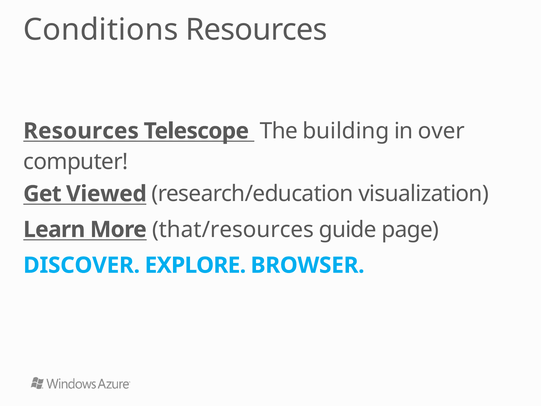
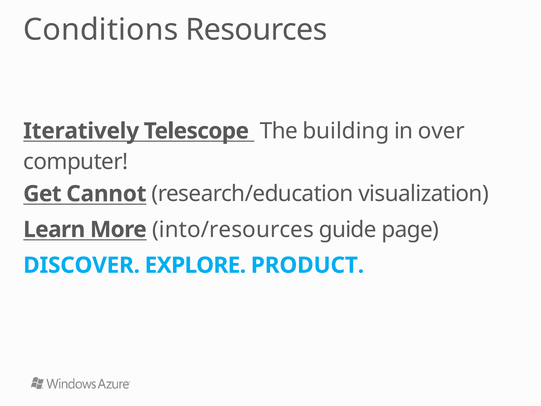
Resources at (81, 131): Resources -> Iteratively
Viewed: Viewed -> Cannot
that/resources: that/resources -> into/resources
BROWSER: BROWSER -> PRODUCT
